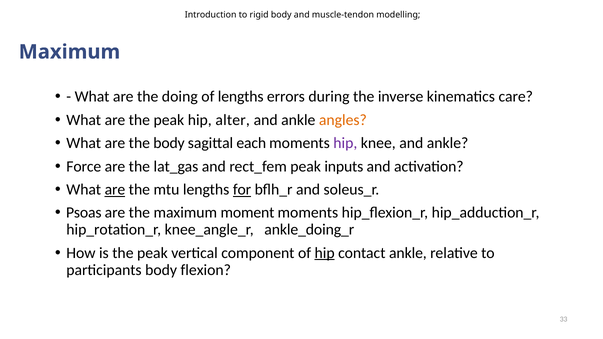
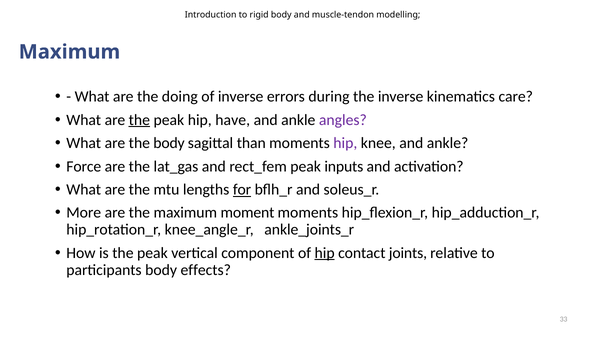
of lengths: lengths -> inverse
the at (139, 120) underline: none -> present
alter: alter -> have
angles colour: orange -> purple
each: each -> than
are at (115, 190) underline: present -> none
Psoas: Psoas -> More
ankle_doing_r: ankle_doing_r -> ankle_joints_r
contact ankle: ankle -> joints
flexion: flexion -> effects
